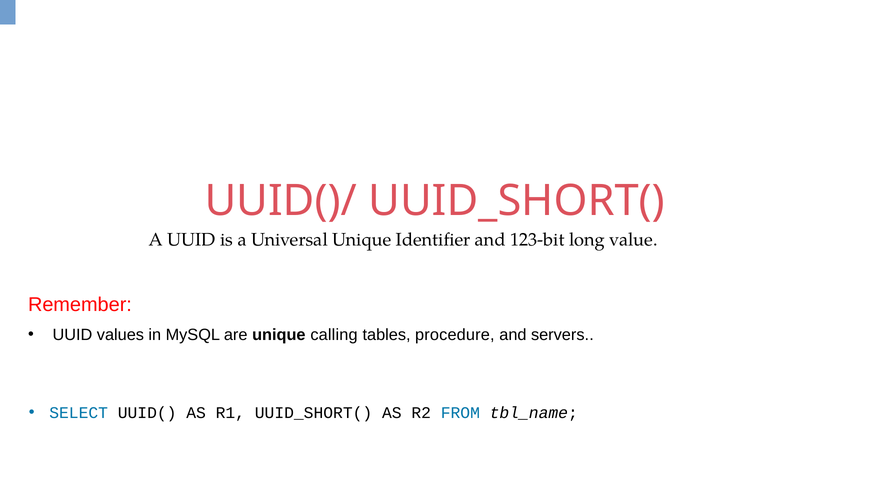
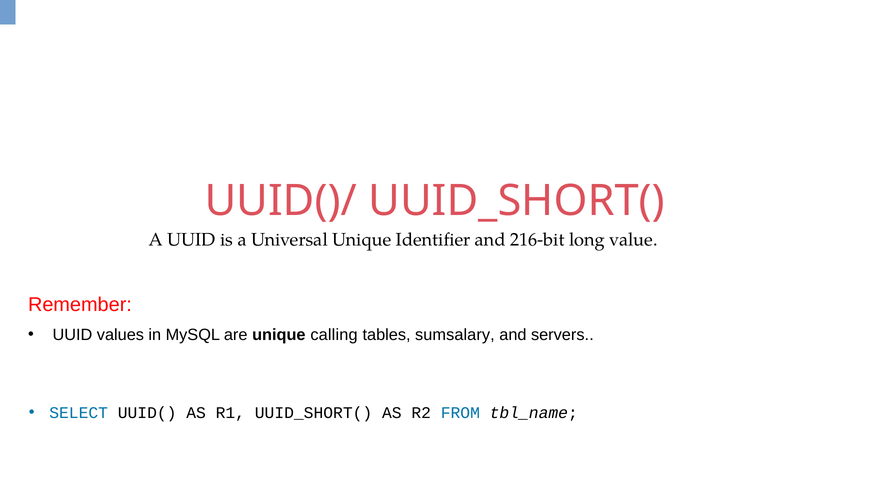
123-bit: 123-bit -> 216-bit
procedure: procedure -> sumsalary
